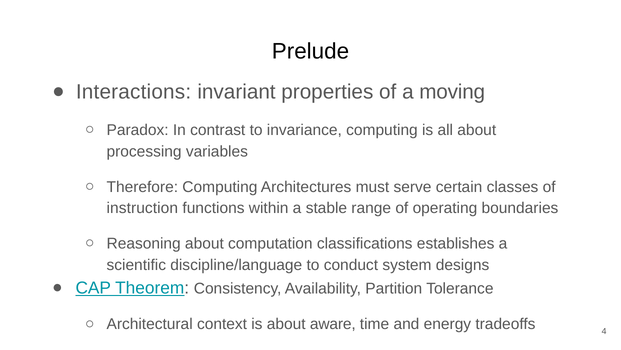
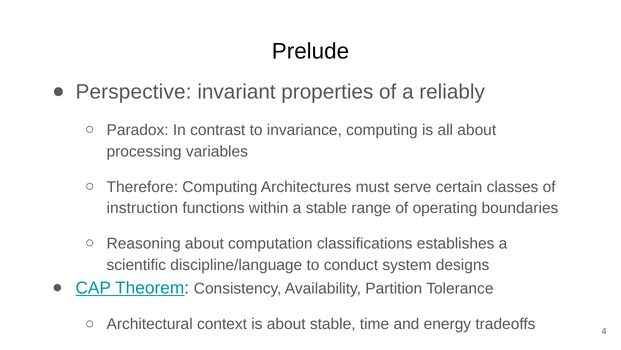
Interactions: Interactions -> Perspective
moving: moving -> reliably
about aware: aware -> stable
